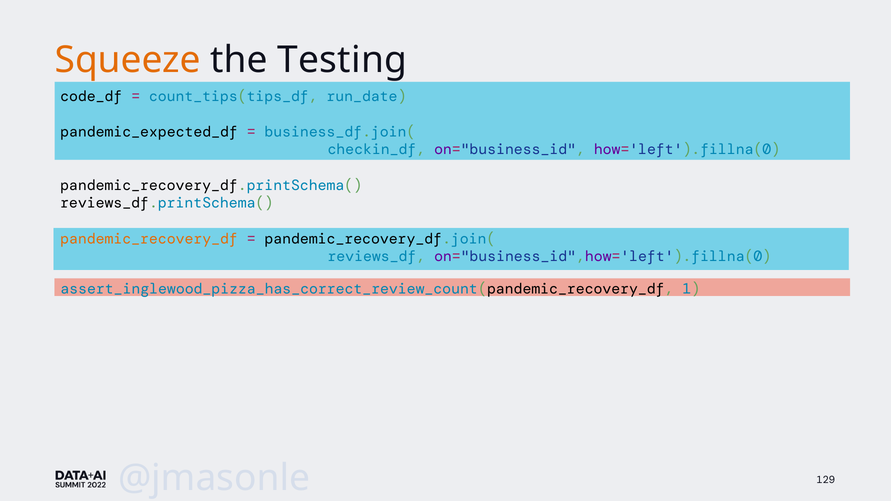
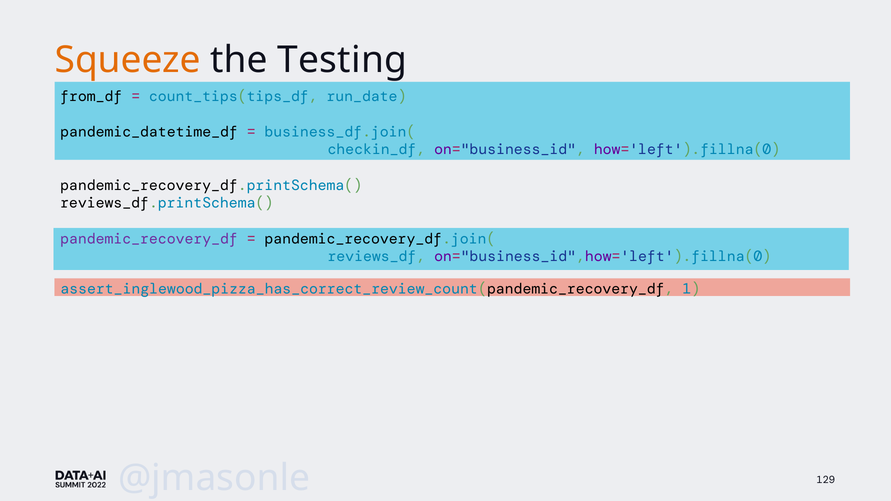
code_df: code_df -> from_df
pandemic_expected_df: pandemic_expected_df -> pandemic_datetime_df
pandemic_recovery_df colour: orange -> purple
